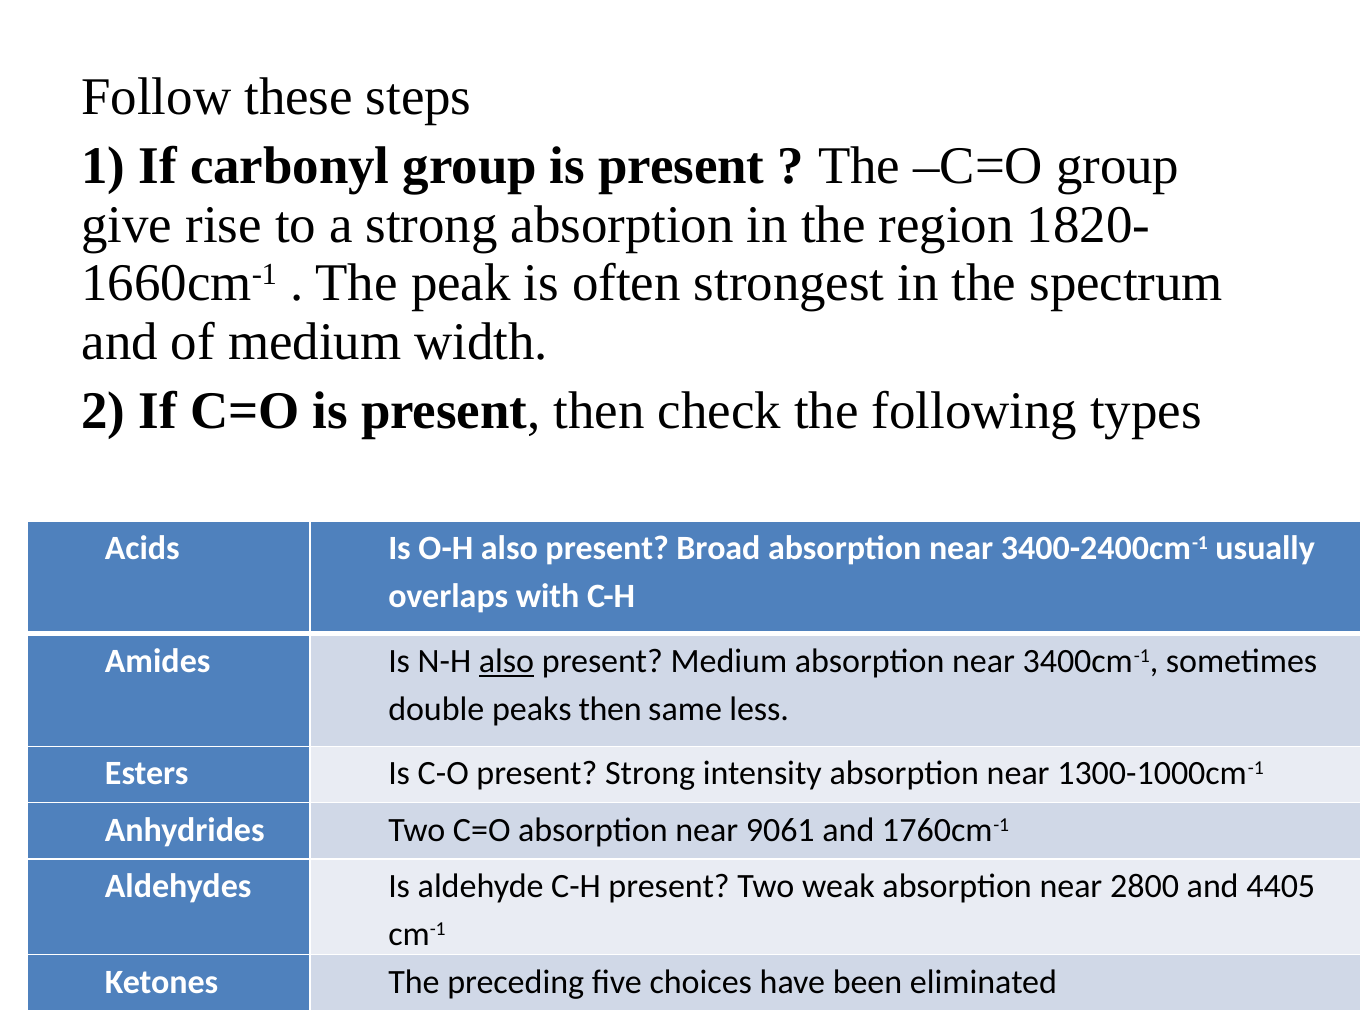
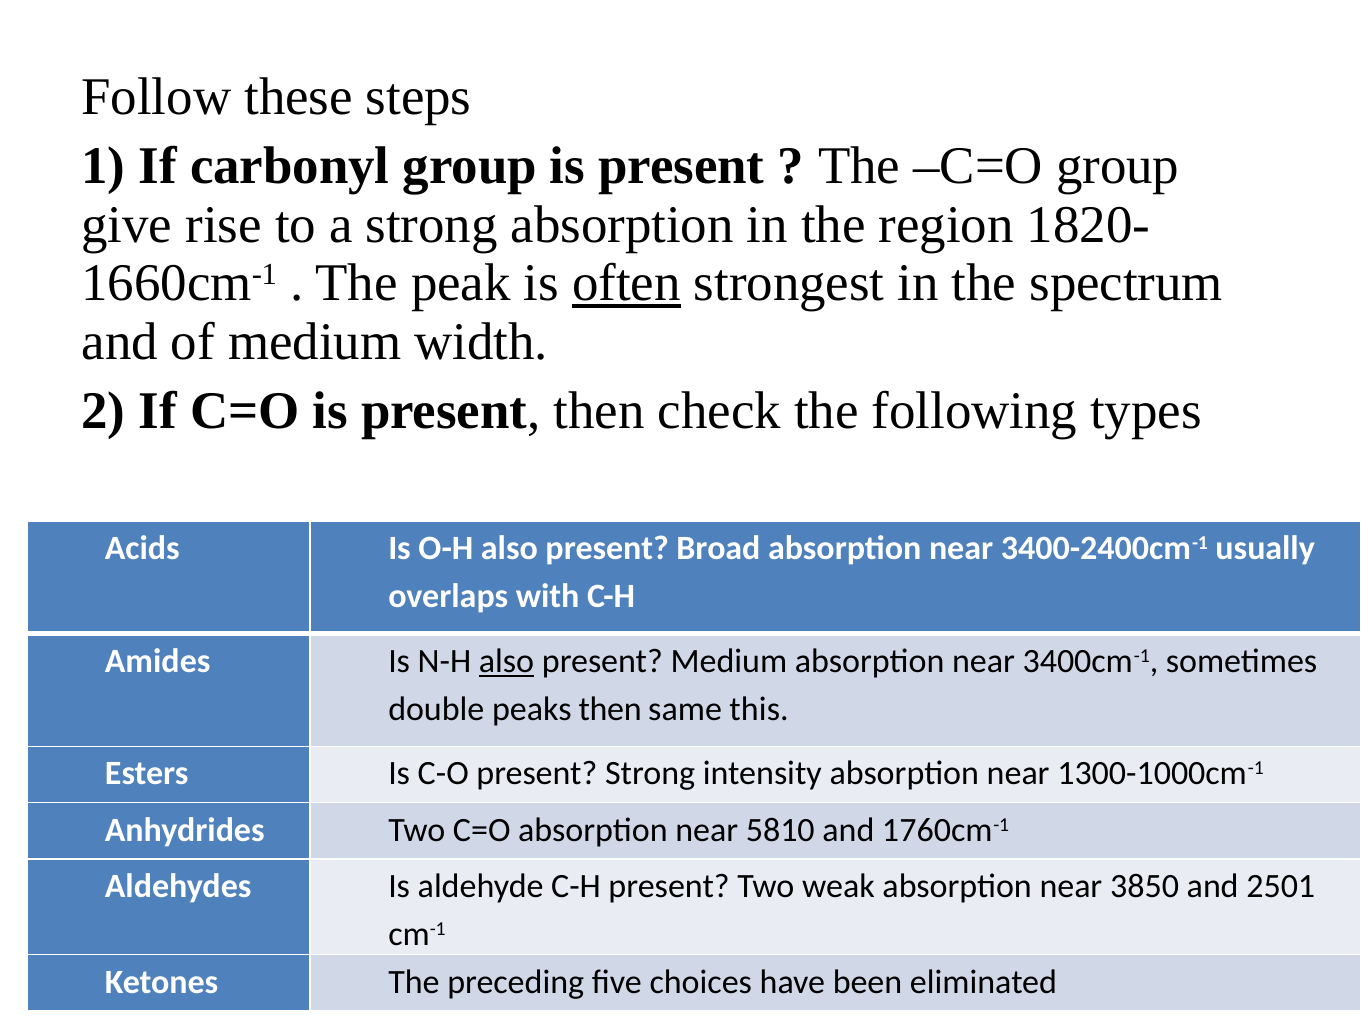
often underline: none -> present
less: less -> this
9061: 9061 -> 5810
2800: 2800 -> 3850
4405: 4405 -> 2501
